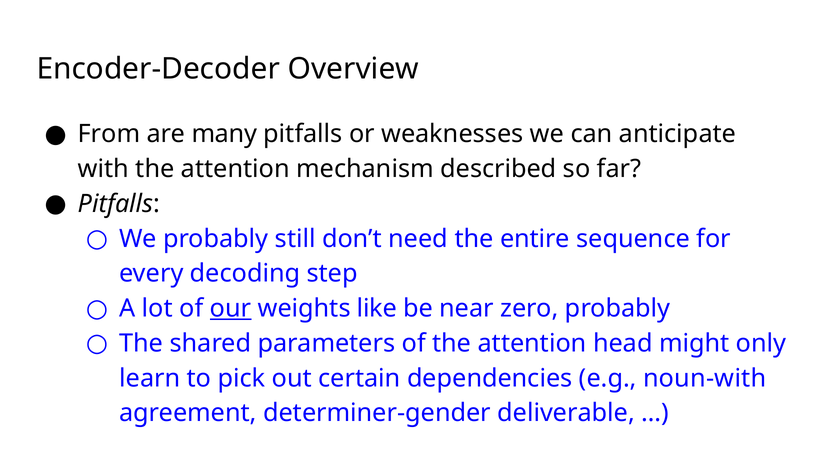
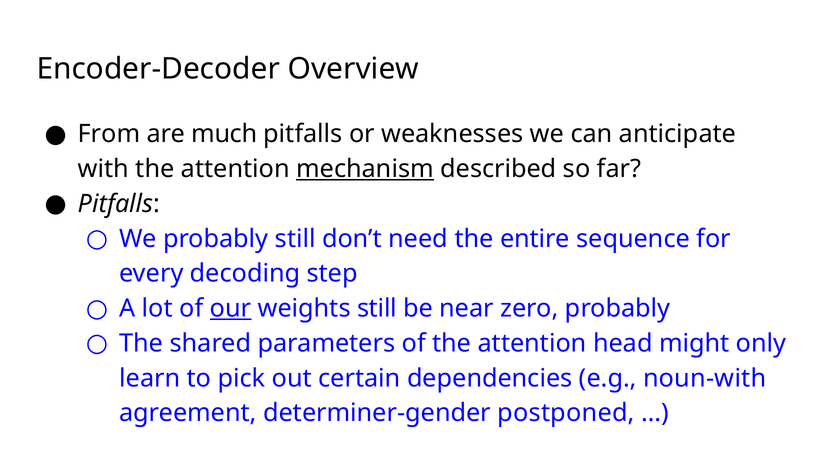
many: many -> much
mechanism underline: none -> present
weights like: like -> still
deliverable: deliverable -> postponed
